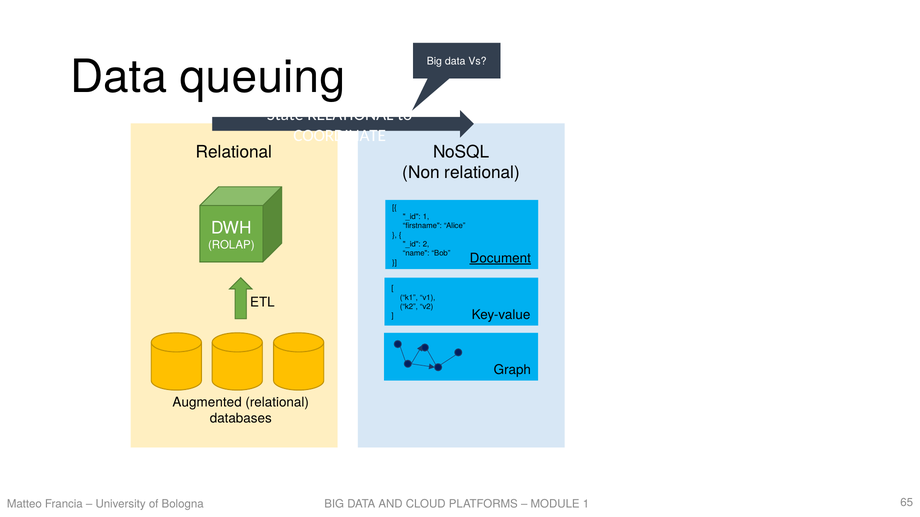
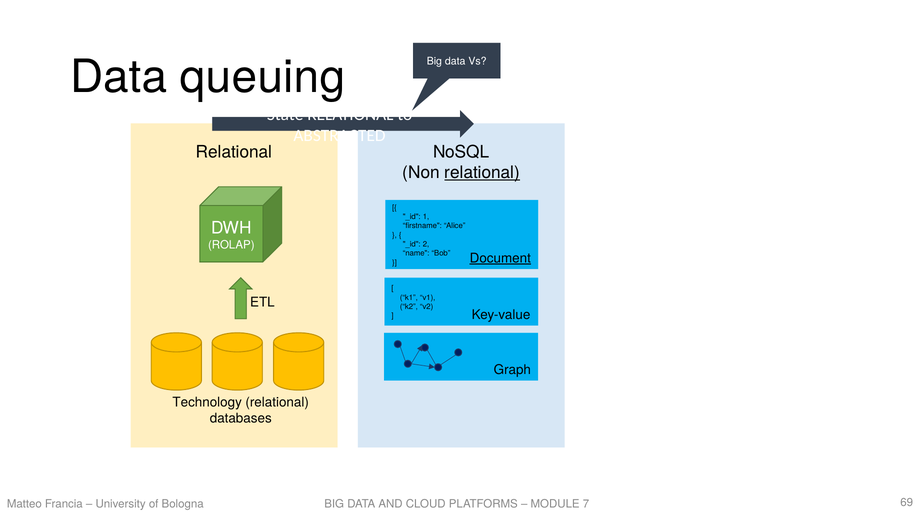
COORDINATE: COORDINATE -> ABSTRACTED
relational at (482, 173) underline: none -> present
Augmented: Augmented -> Technology
1 at (586, 504): 1 -> 7
65: 65 -> 69
